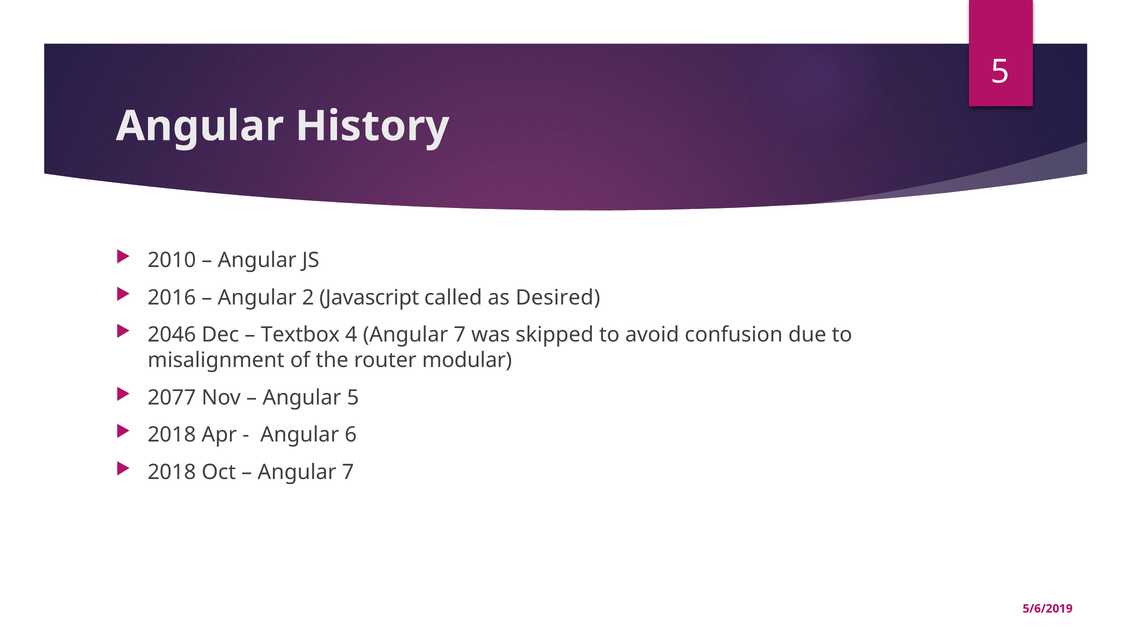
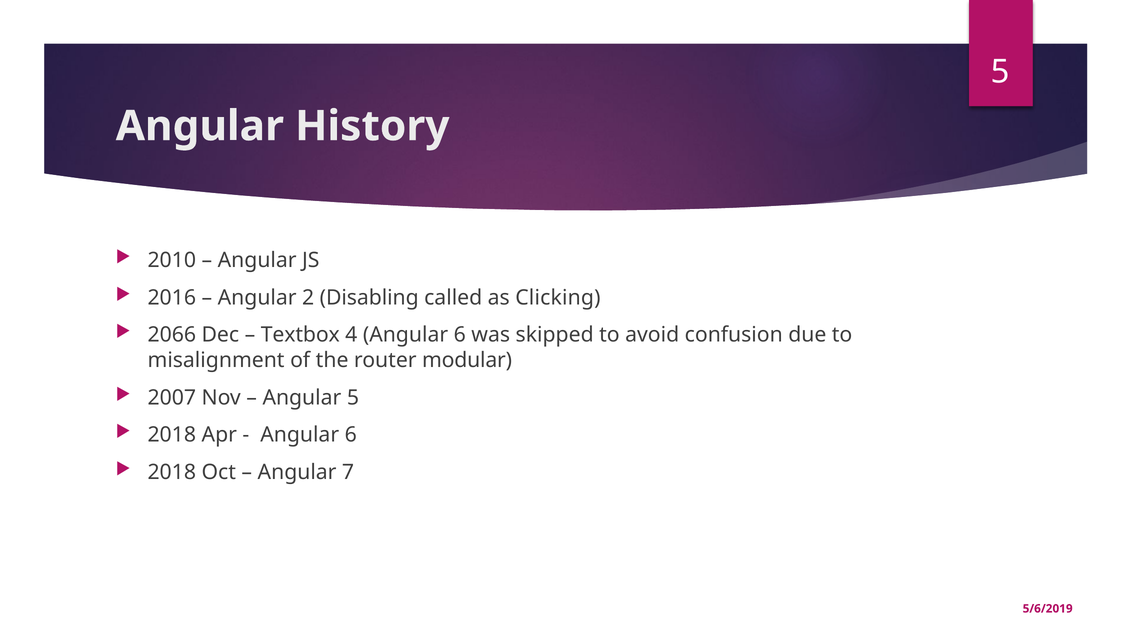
Javascript: Javascript -> Disabling
Desired: Desired -> Clicking
2046: 2046 -> 2066
4 Angular 7: 7 -> 6
2077: 2077 -> 2007
